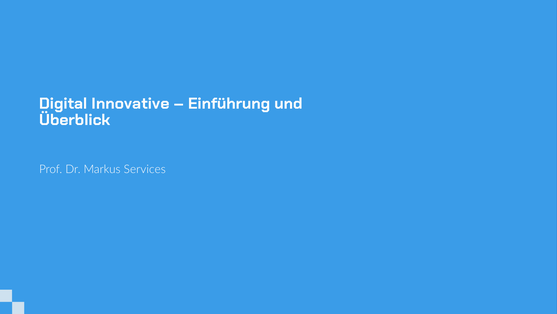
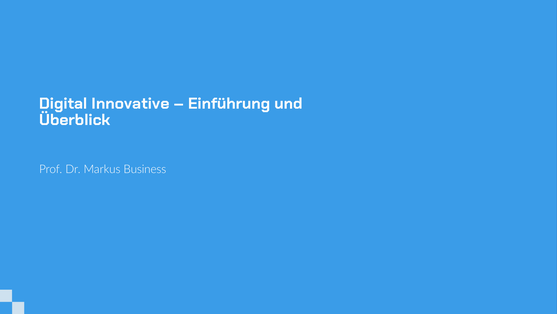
Services: Services -> Business
